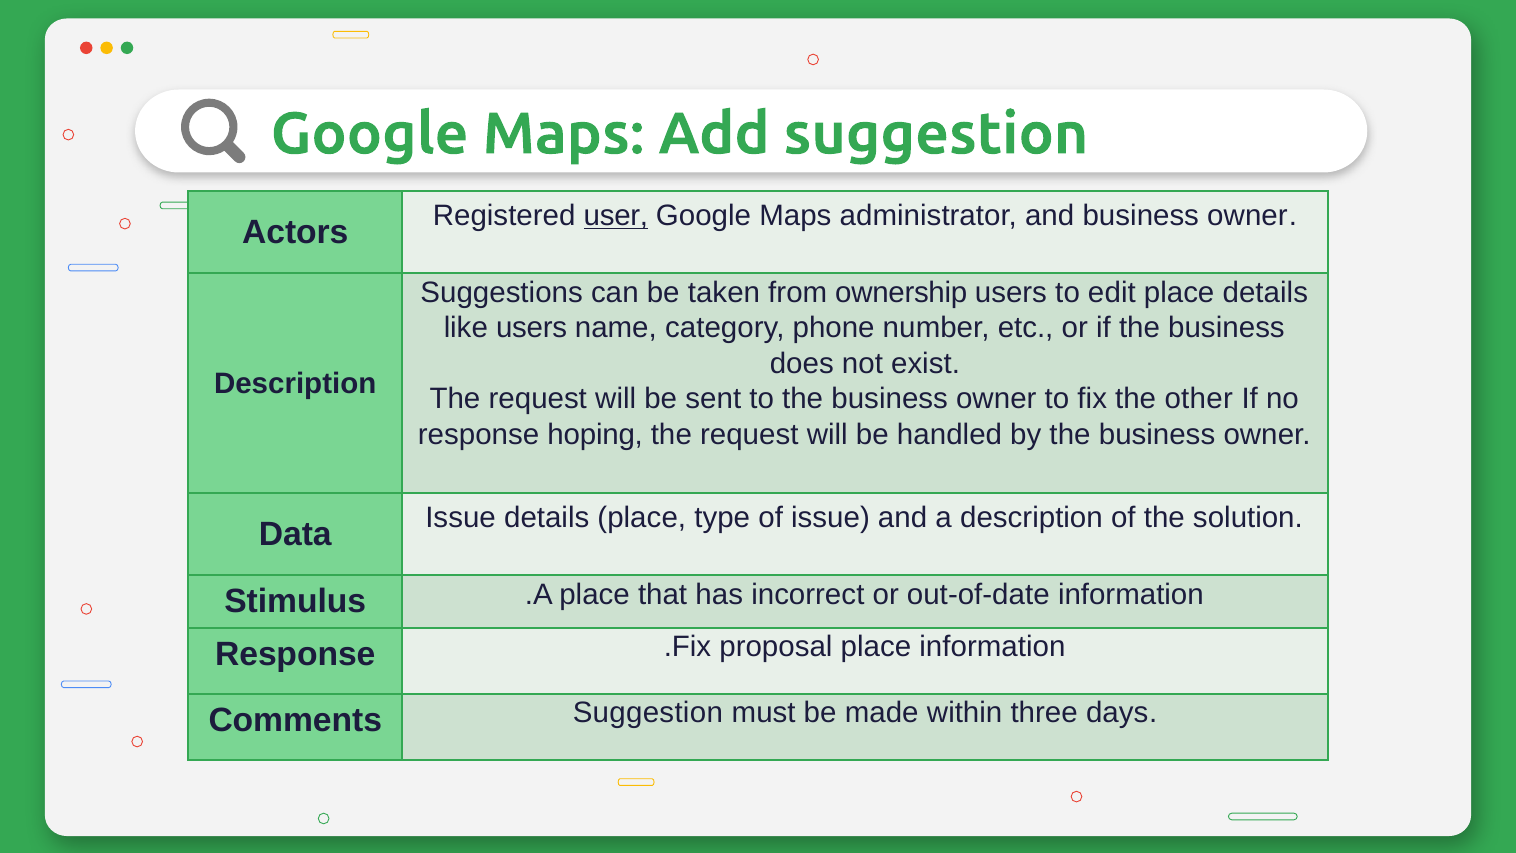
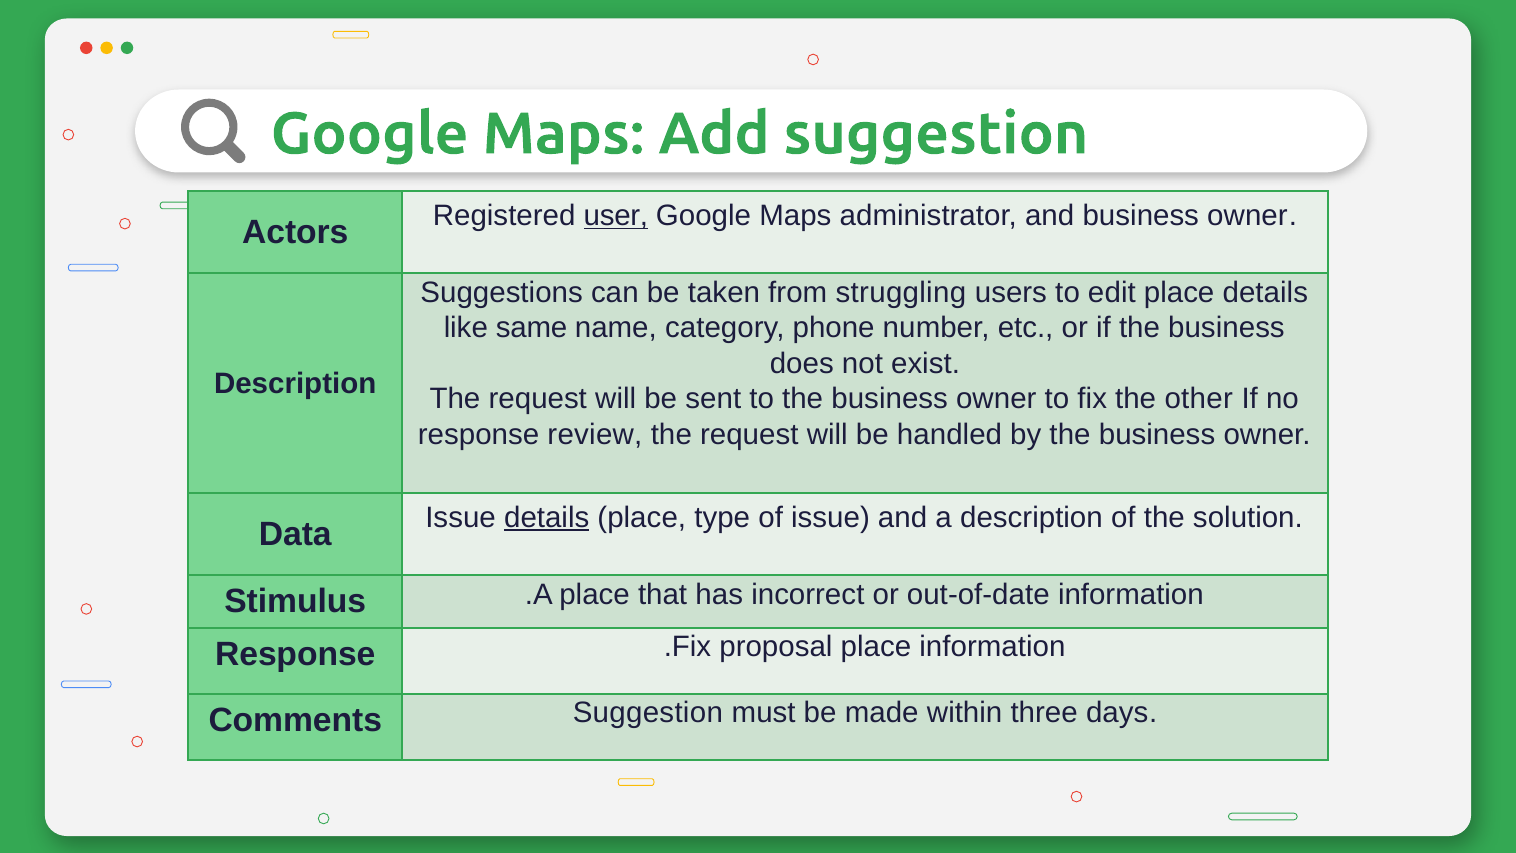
ownership: ownership -> struggling
like users: users -> same
hoping: hoping -> review
details at (547, 517) underline: none -> present
